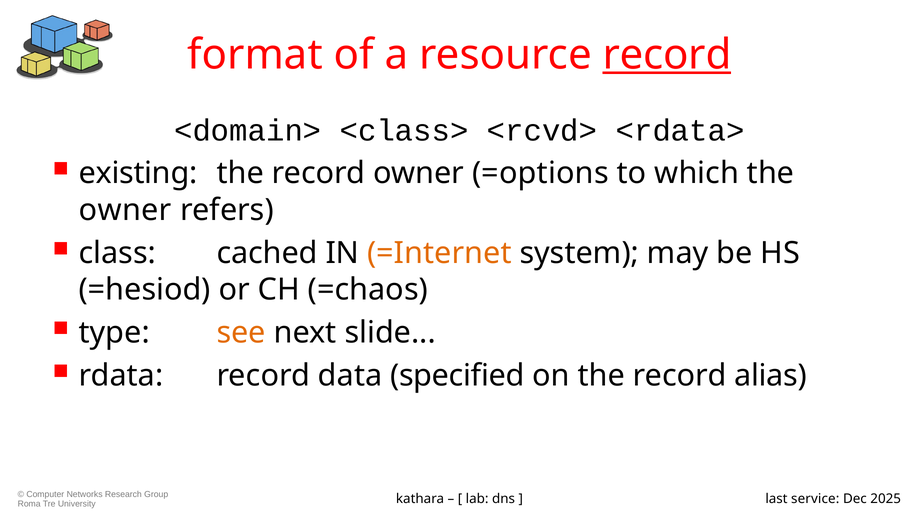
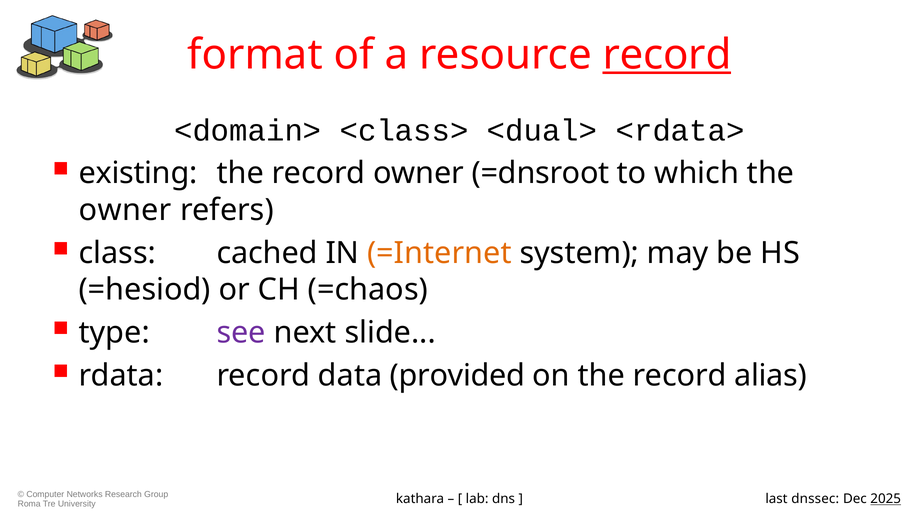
<rcvd>: <rcvd> -> <dual>
=options: =options -> =dnsroot
see colour: orange -> purple
specified: specified -> provided
service: service -> dnssec
2025 underline: none -> present
